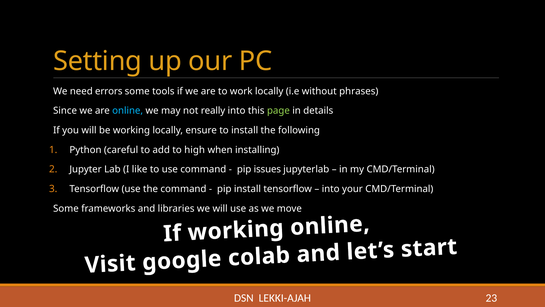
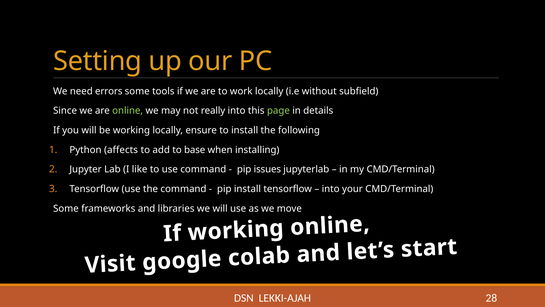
phrases: phrases -> subfield
online at (128, 111) colour: light blue -> light green
careful: careful -> affects
high: high -> base
23: 23 -> 28
